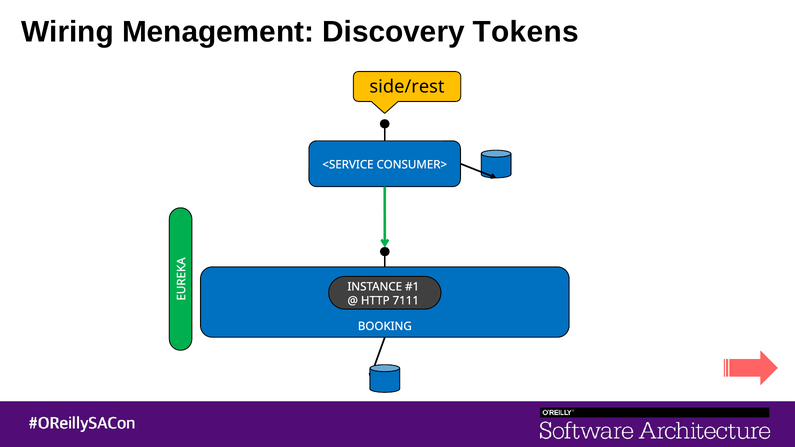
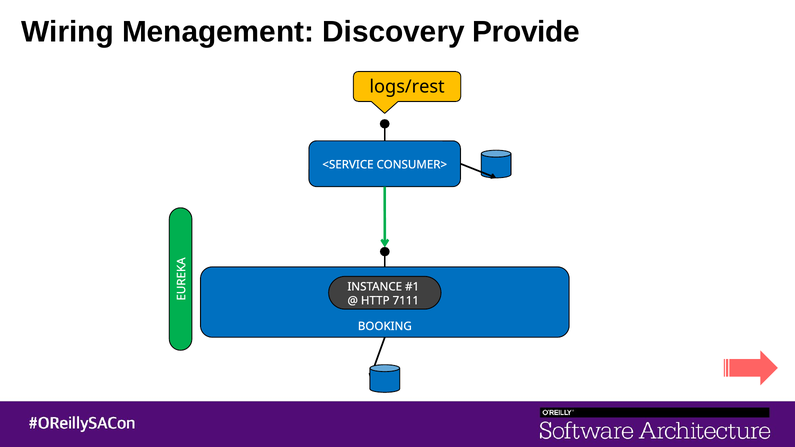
Tokens: Tokens -> Provide
side/rest: side/rest -> logs/rest
